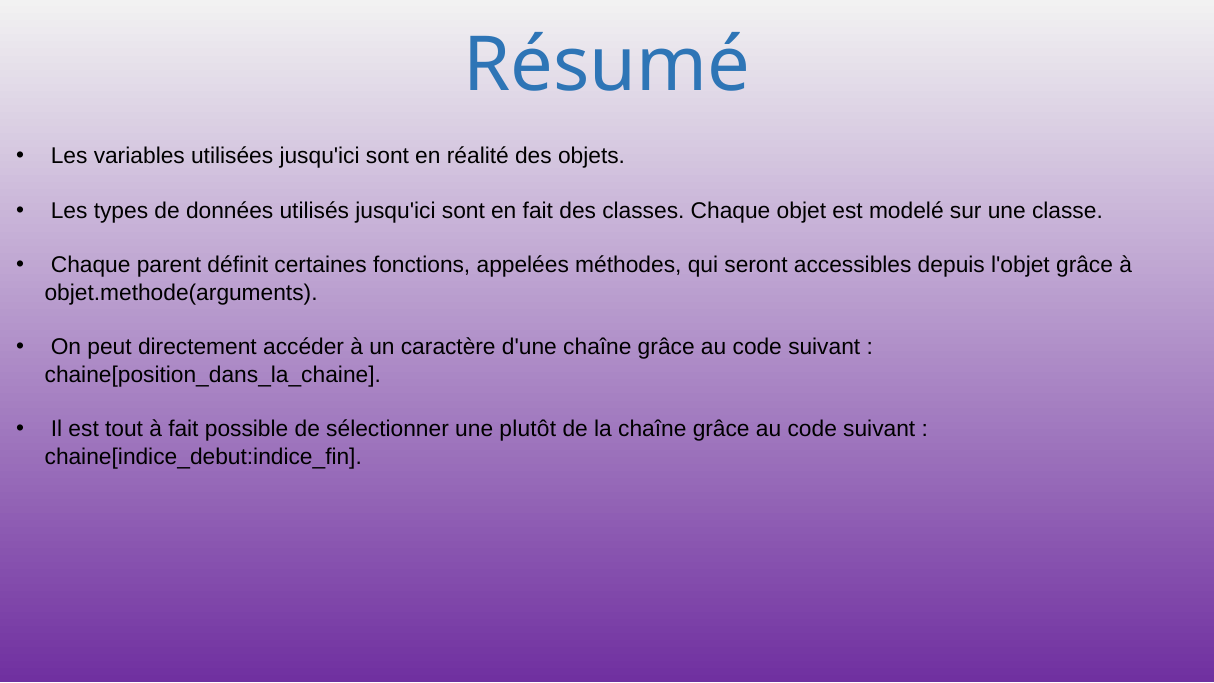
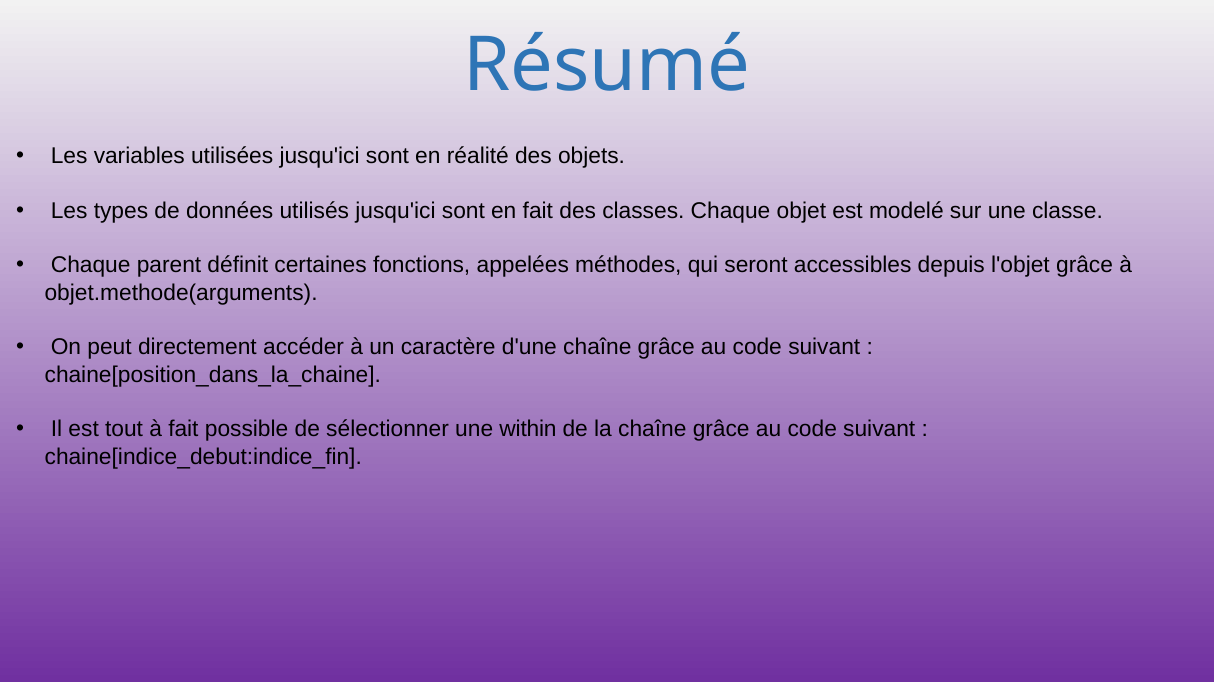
plutôt: plutôt -> within
